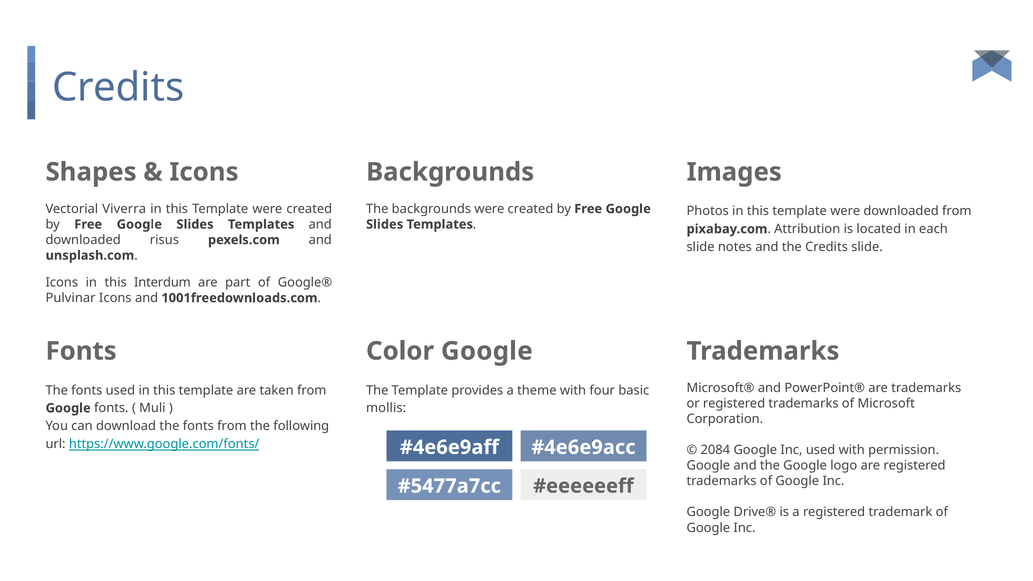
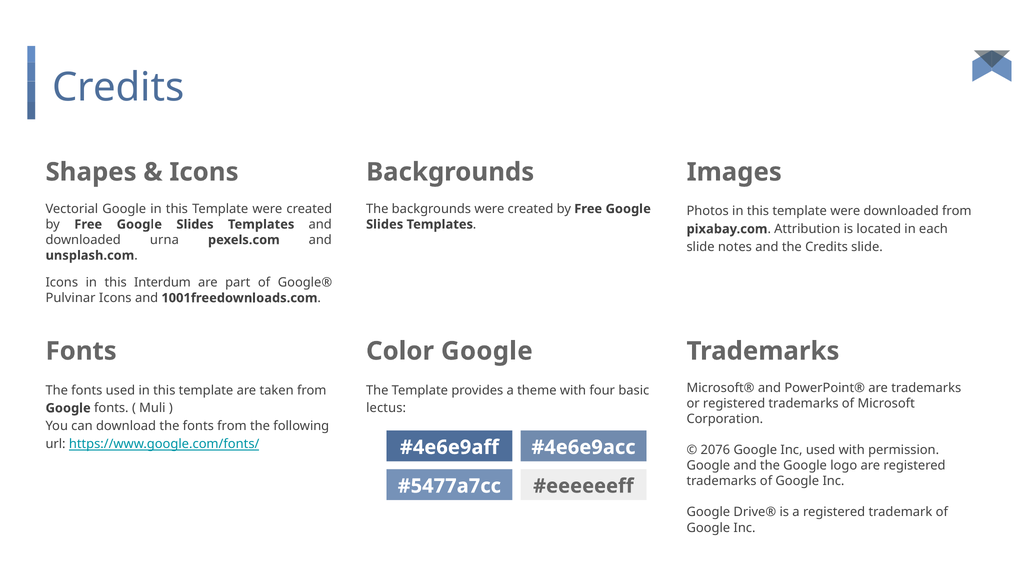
Vectorial Viverra: Viverra -> Google
risus: risus -> urna
mollis: mollis -> lectus
2084: 2084 -> 2076
